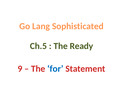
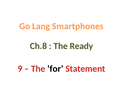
Sophisticated: Sophisticated -> Smartphones
Ch.5: Ch.5 -> Ch.8
for colour: blue -> black
